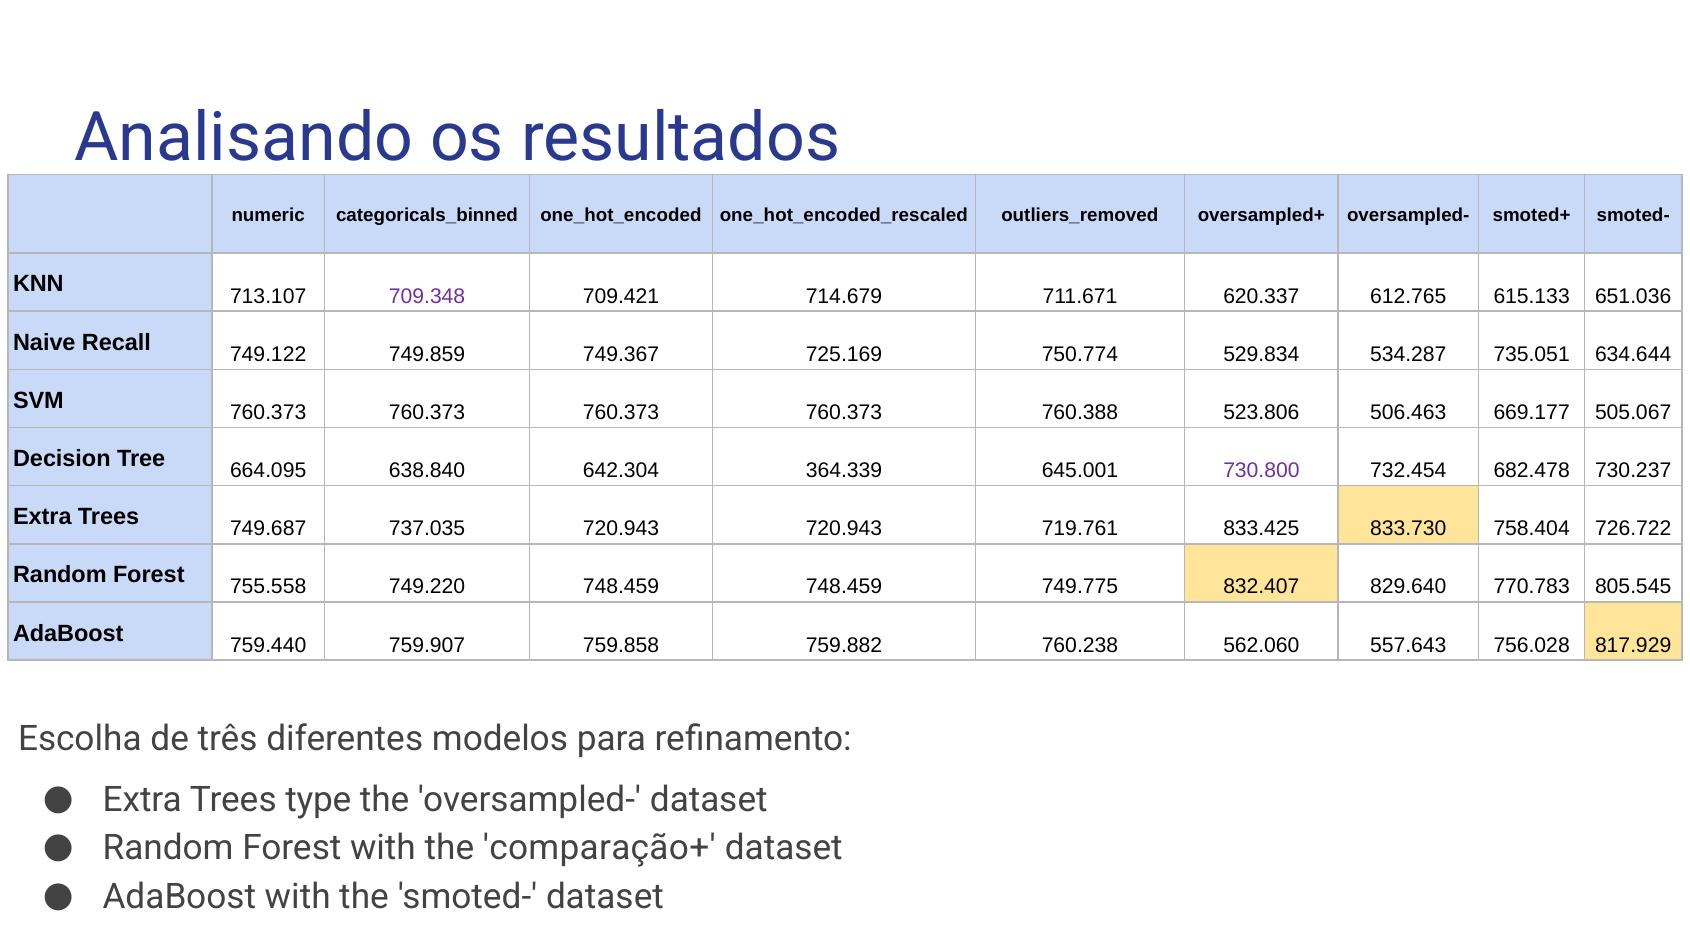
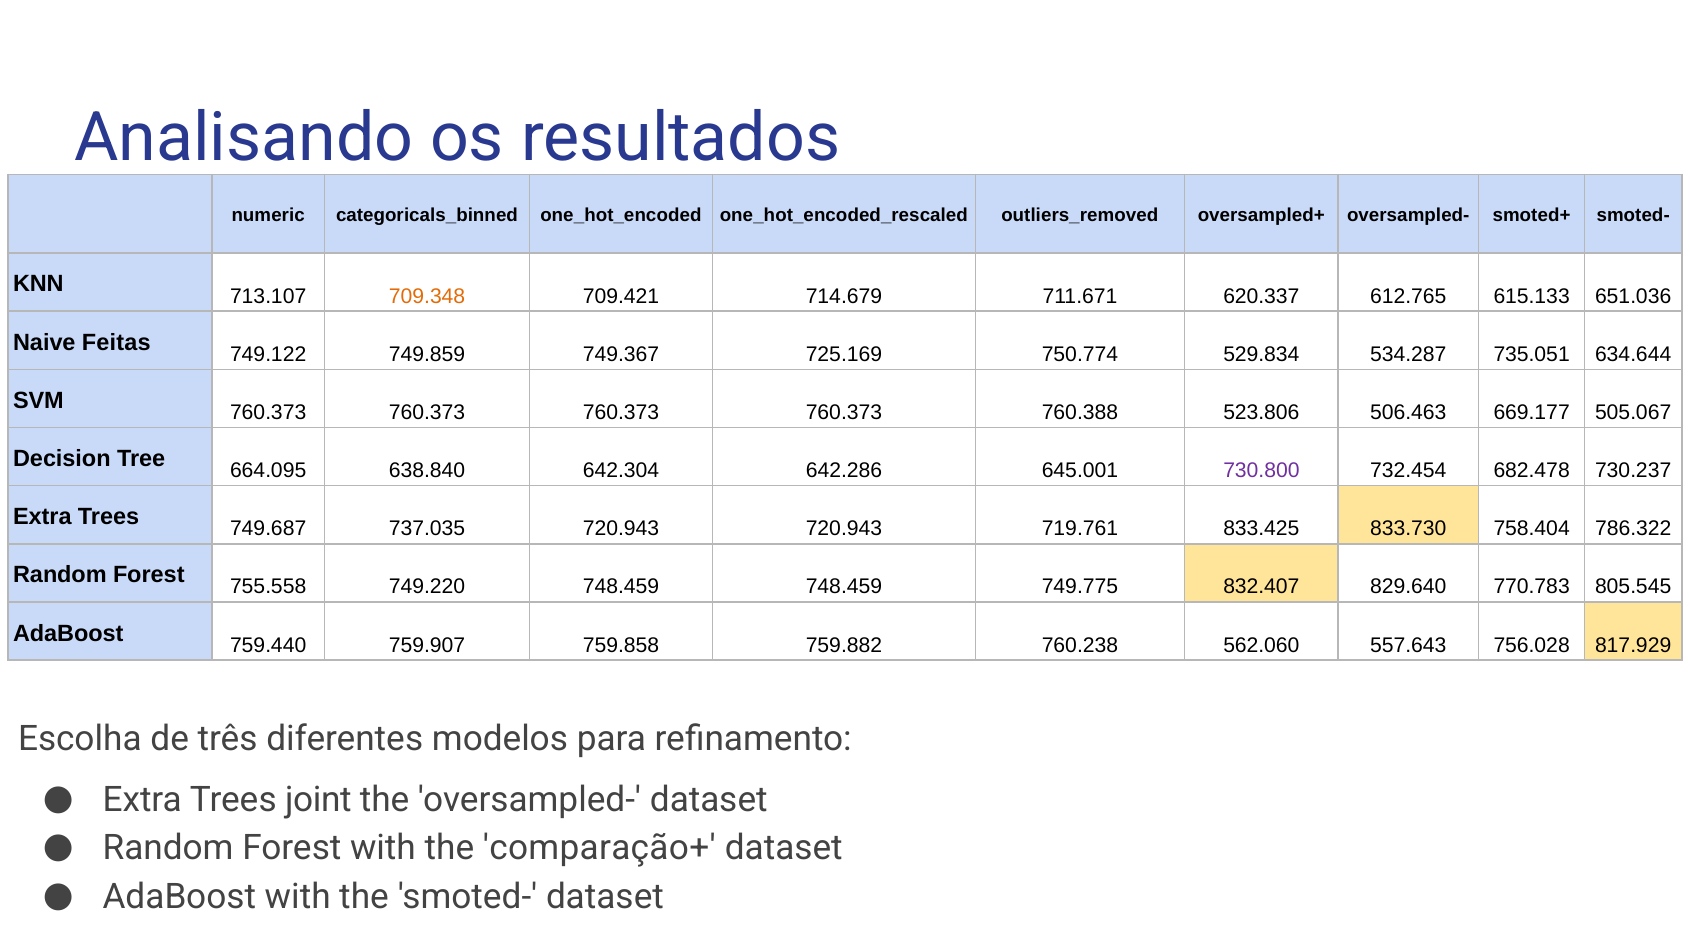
709.348 colour: purple -> orange
Recall: Recall -> Feitas
364.339: 364.339 -> 642.286
726.722: 726.722 -> 786.322
type: type -> joint
